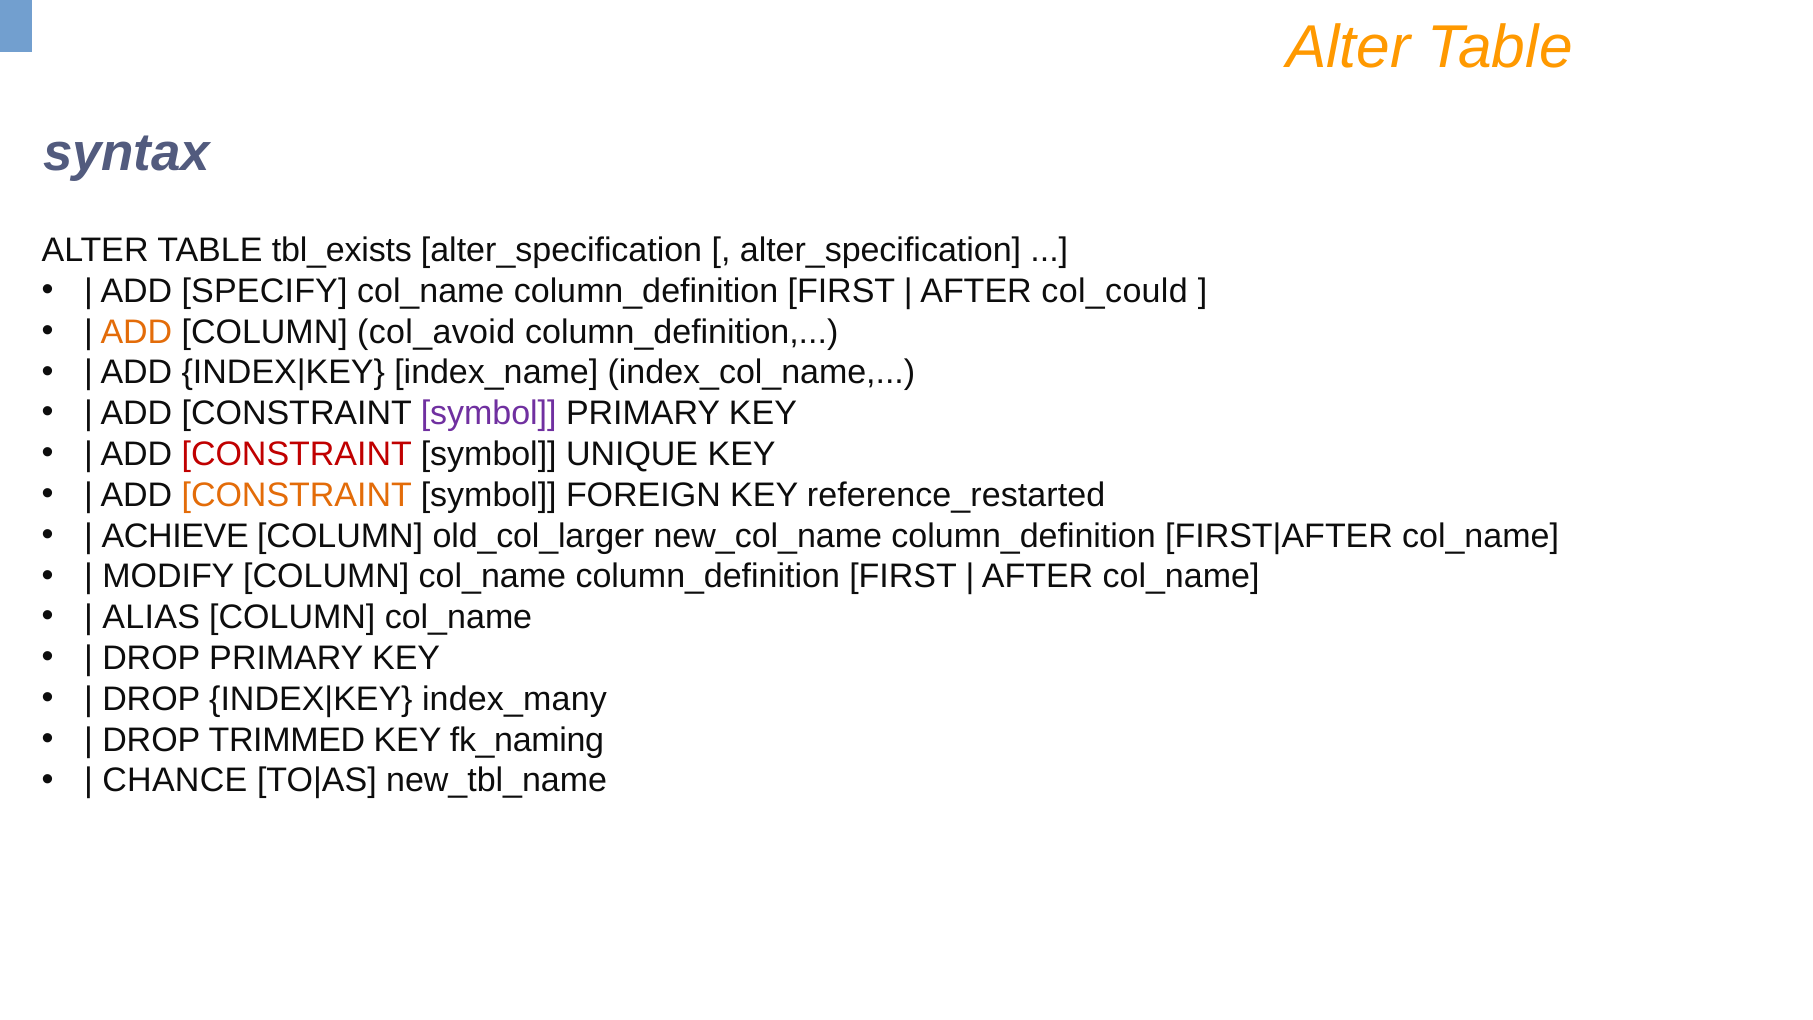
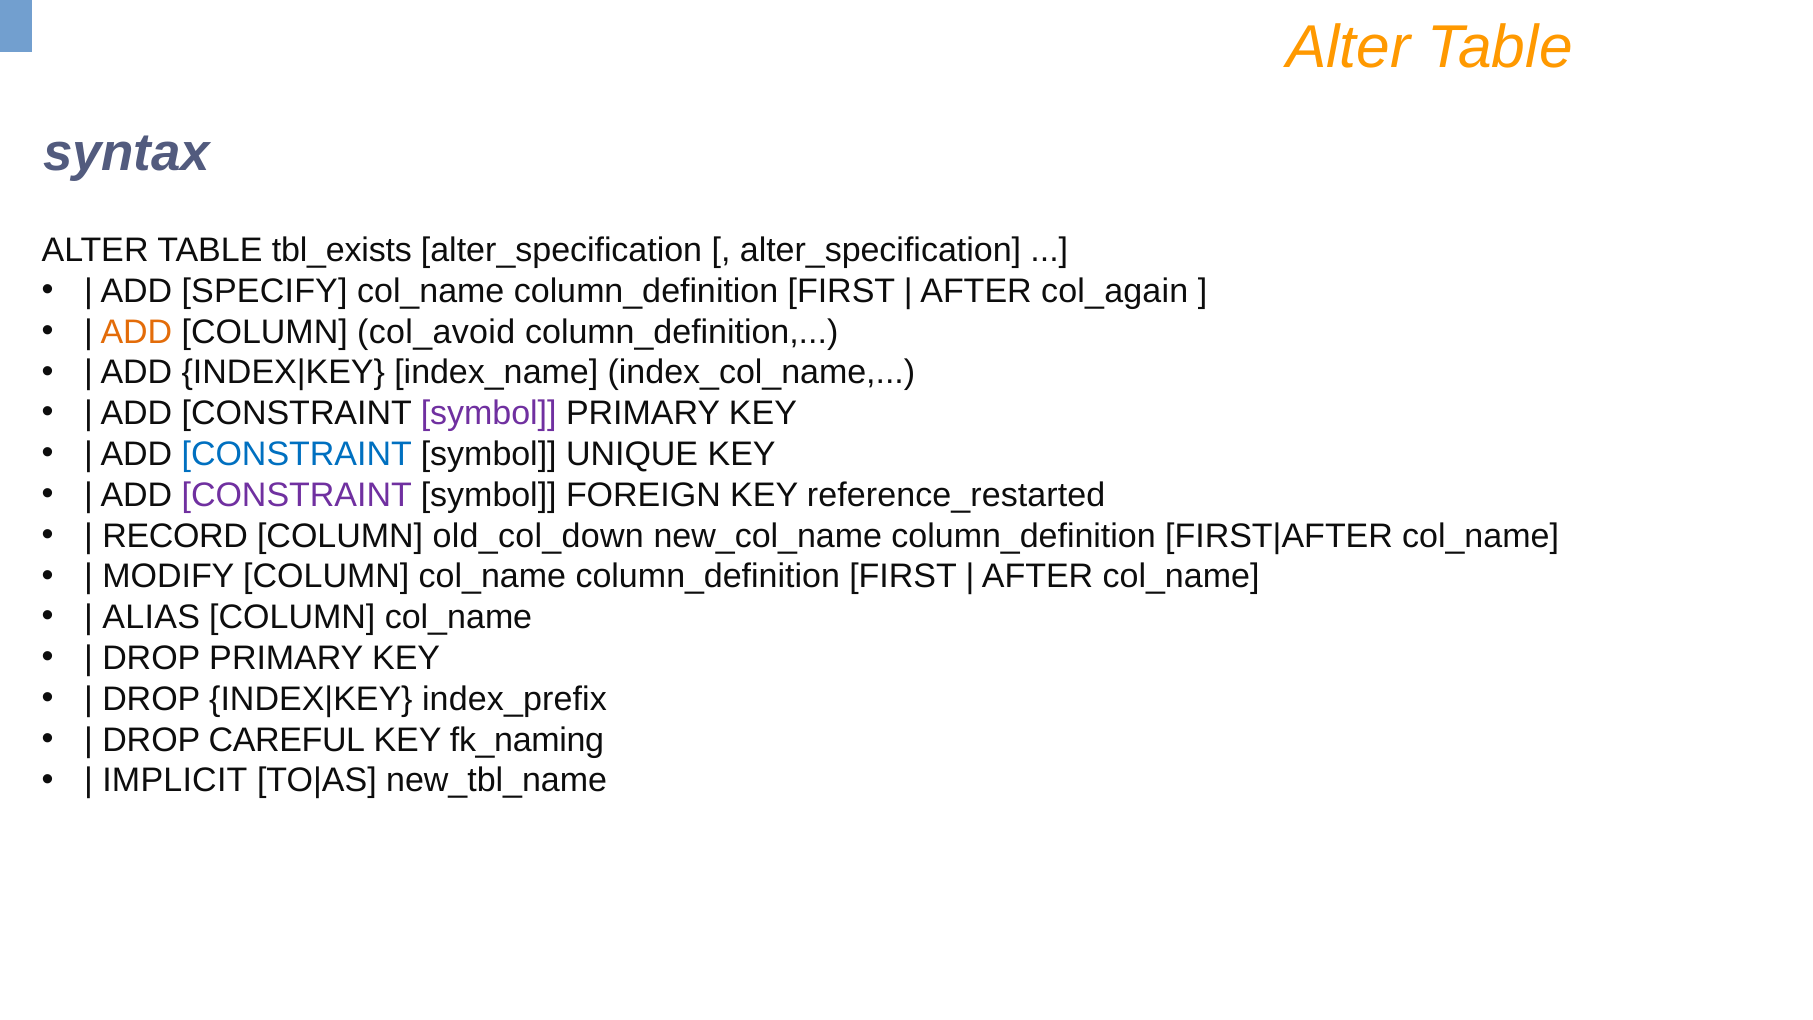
col_could: col_could -> col_again
CONSTRAINT at (297, 454) colour: red -> blue
CONSTRAINT at (297, 495) colour: orange -> purple
ACHIEVE: ACHIEVE -> RECORD
old_col_larger: old_col_larger -> old_col_down
index_many: index_many -> index_prefix
TRIMMED: TRIMMED -> CAREFUL
CHANCE: CHANCE -> IMPLICIT
